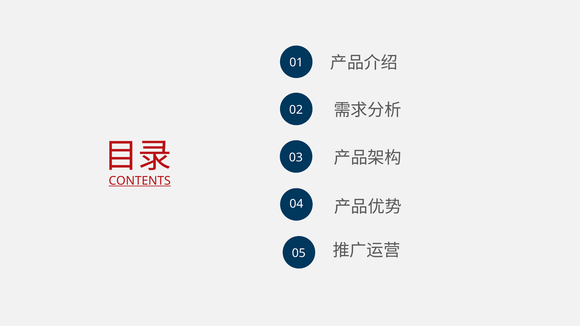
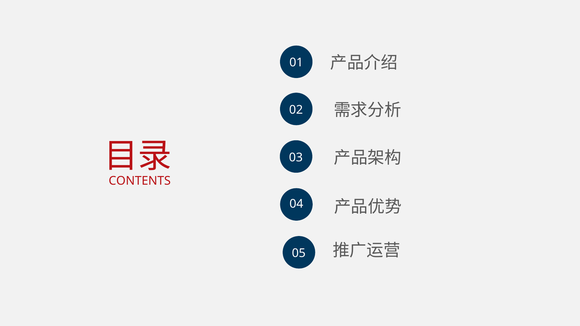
CONTENTS underline: present -> none
